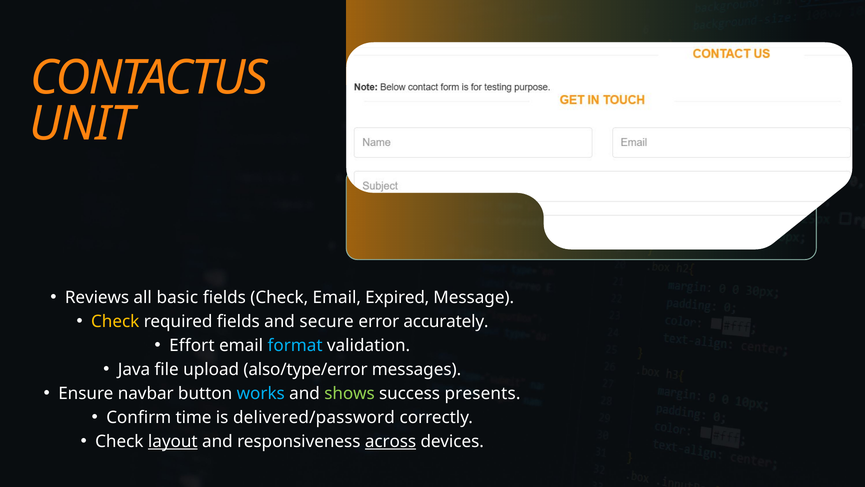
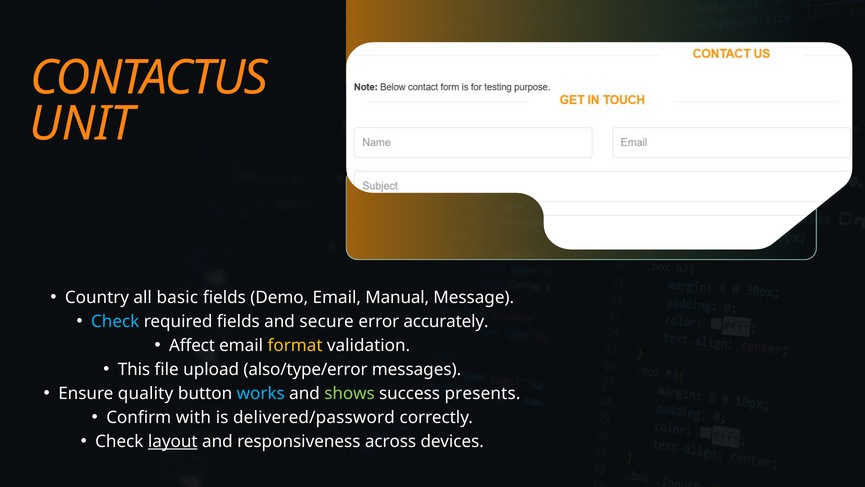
Reviews: Reviews -> Country
fields Check: Check -> Demo
Expired: Expired -> Manual
Check at (115, 321) colour: yellow -> light blue
Effort: Effort -> Affect
format colour: light blue -> yellow
Java: Java -> This
navbar: navbar -> quality
time: time -> with
across underline: present -> none
